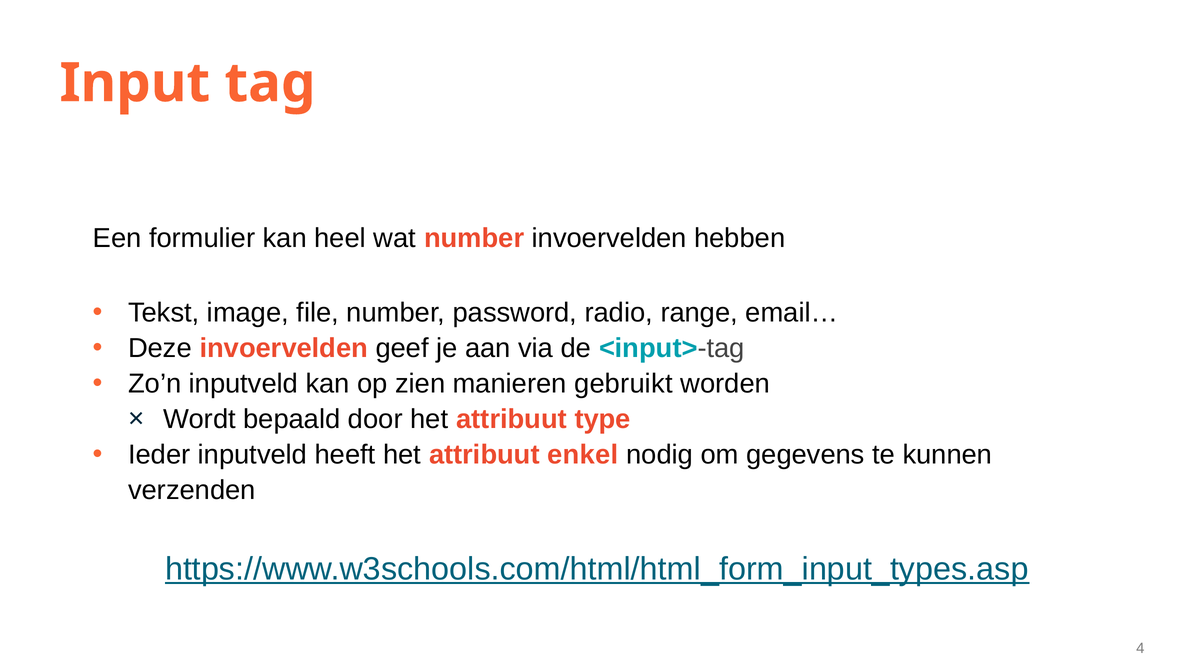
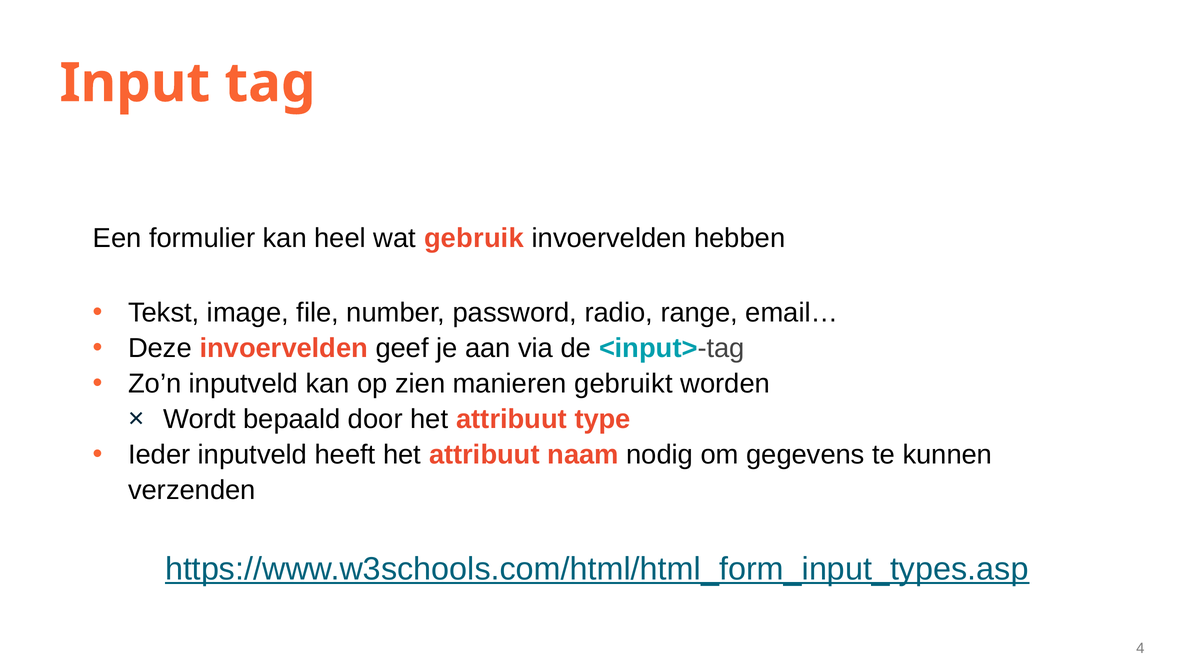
wat number: number -> gebruik
enkel: enkel -> naam
